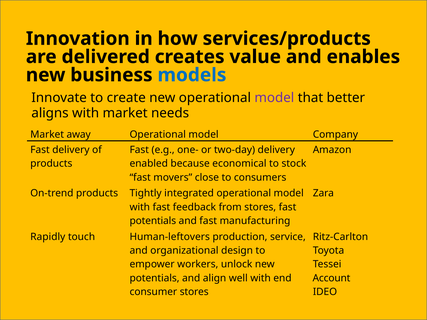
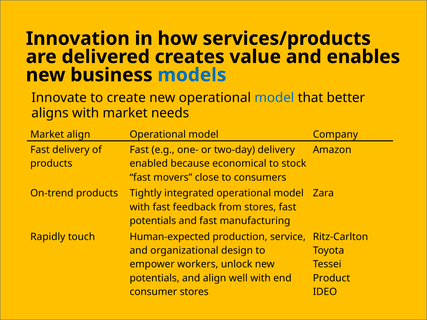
model at (274, 98) colour: purple -> blue
Market away: away -> align
Human-leftovers: Human-leftovers -> Human-expected
Account: Account -> Product
